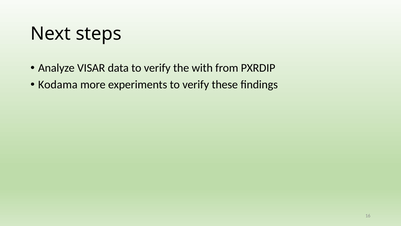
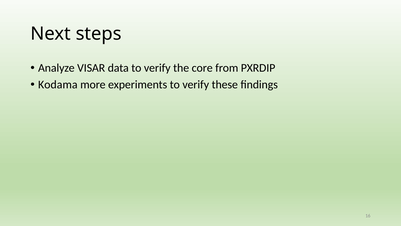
with: with -> core
